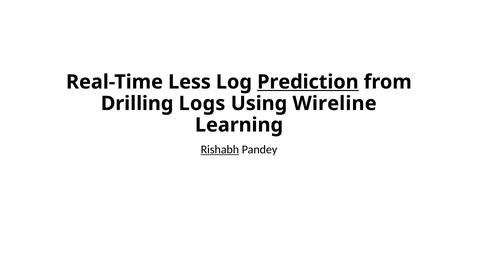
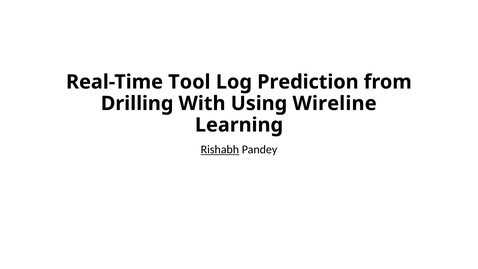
Less: Less -> Tool
Prediction underline: present -> none
Logs: Logs -> With
